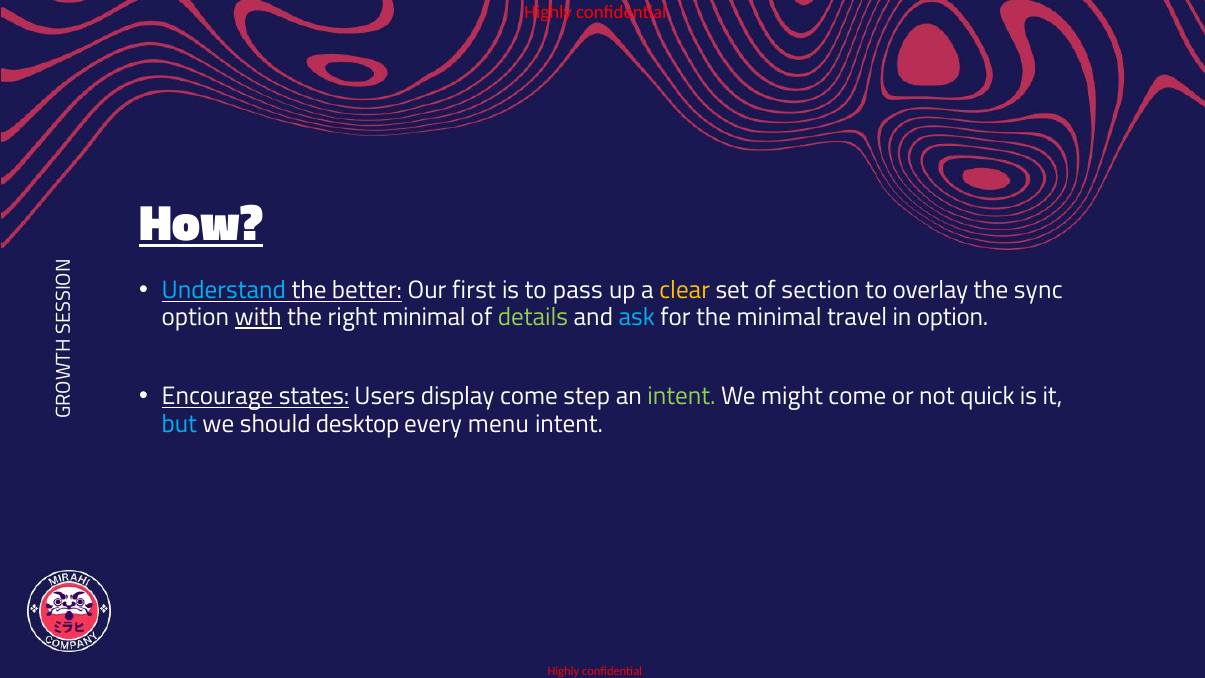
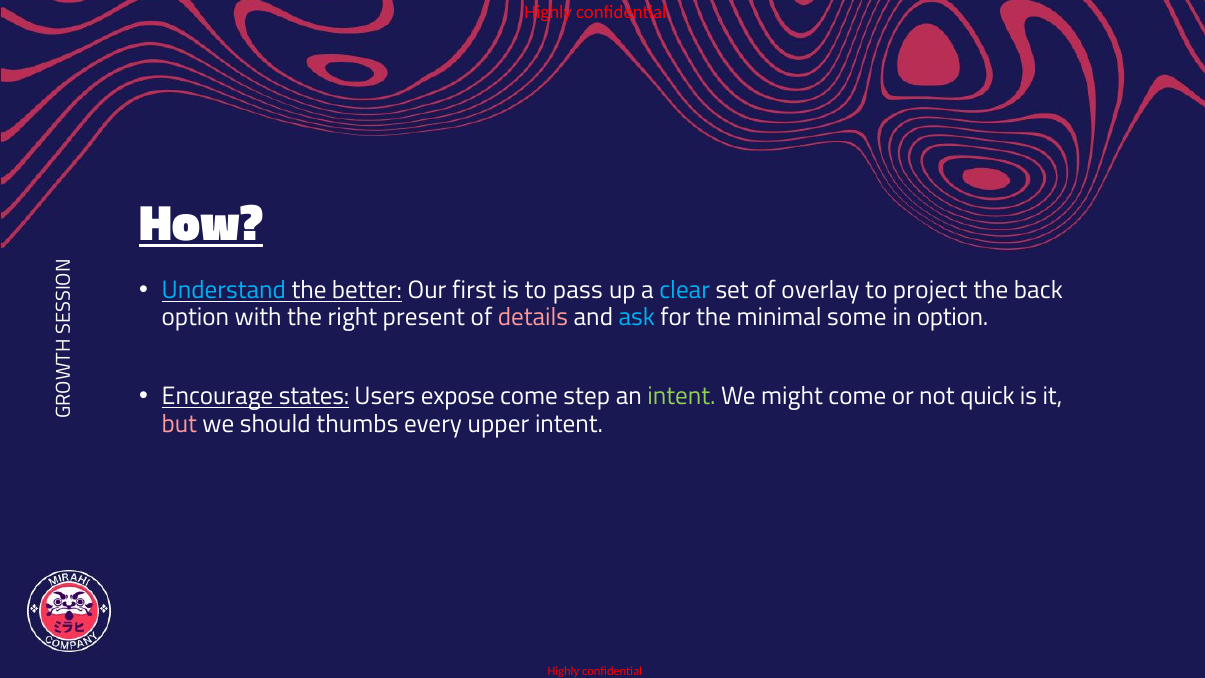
clear colour: yellow -> light blue
section: section -> overlay
overlay: overlay -> project
sync: sync -> back
with underline: present -> none
right minimal: minimal -> present
details colour: light green -> pink
travel: travel -> some
display: display -> expose
but colour: light blue -> pink
desktop: desktop -> thumbs
menu: menu -> upper
